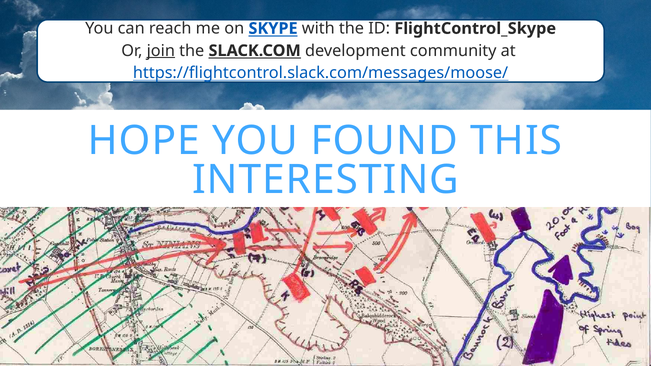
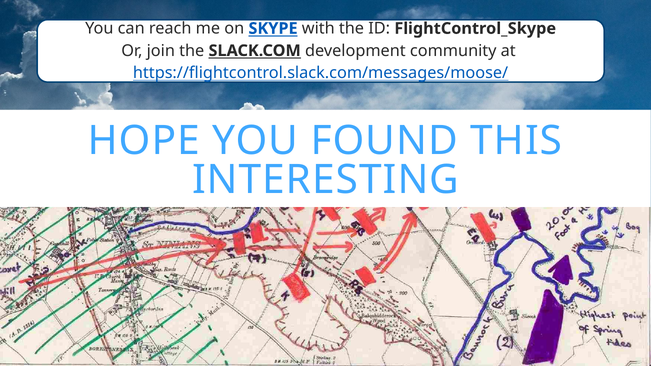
join underline: present -> none
